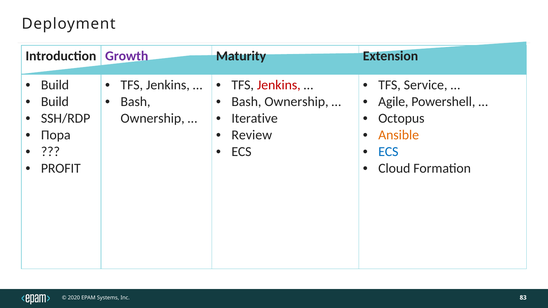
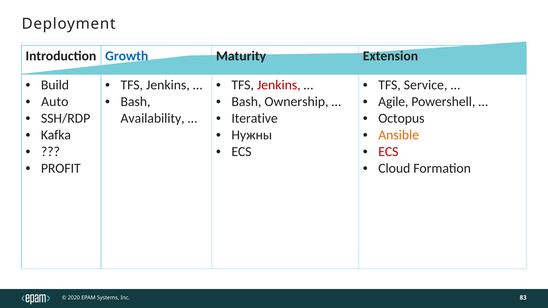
Growth colour: purple -> blue
Build at (55, 102): Build -> Auto
Ownership at (153, 118): Ownership -> Availability
Пора: Пора -> Kafka
Review: Review -> Нужны
ECS at (388, 152) colour: blue -> red
